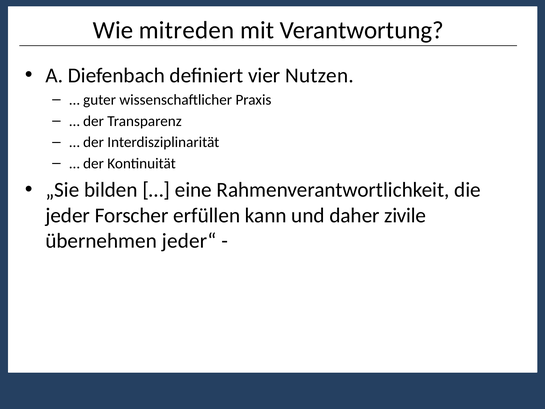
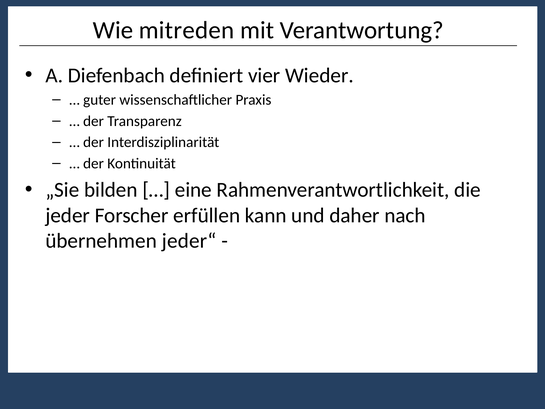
Nutzen: Nutzen -> Wieder
zivile: zivile -> nach
